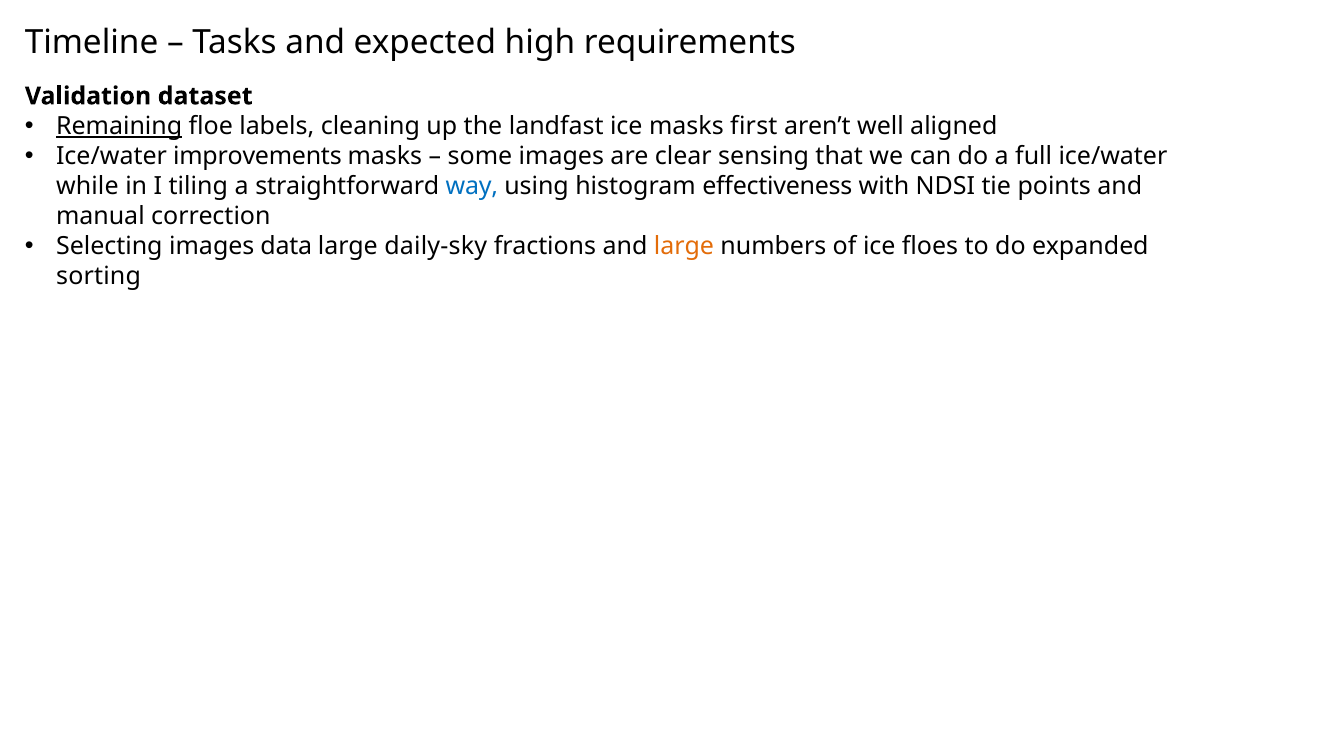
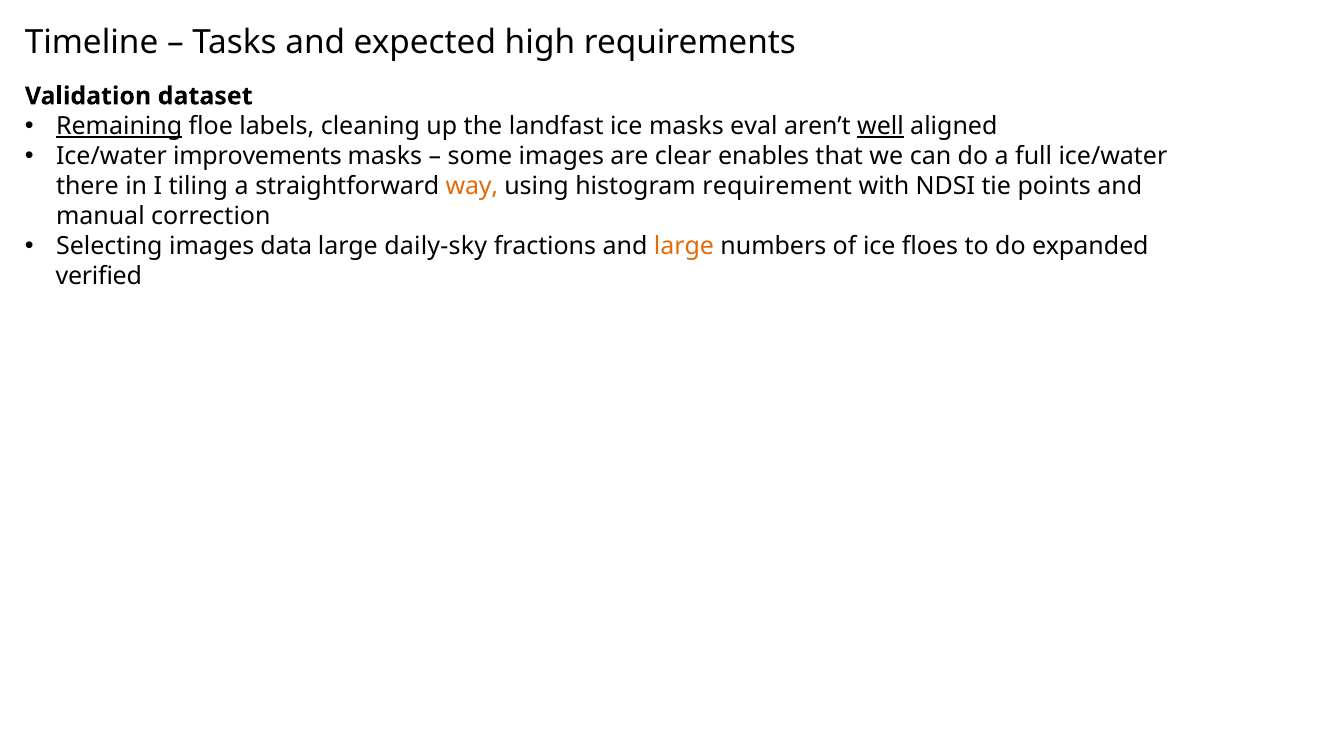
first: first -> eval
well underline: none -> present
sensing: sensing -> enables
while: while -> there
way colour: blue -> orange
effectiveness: effectiveness -> requirement
sorting: sorting -> verified
